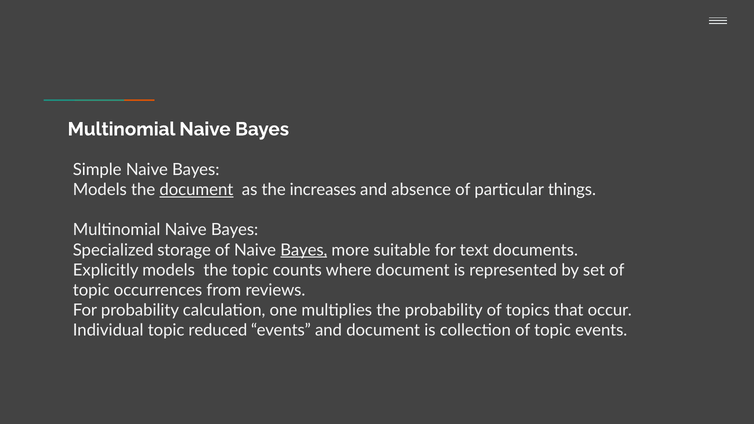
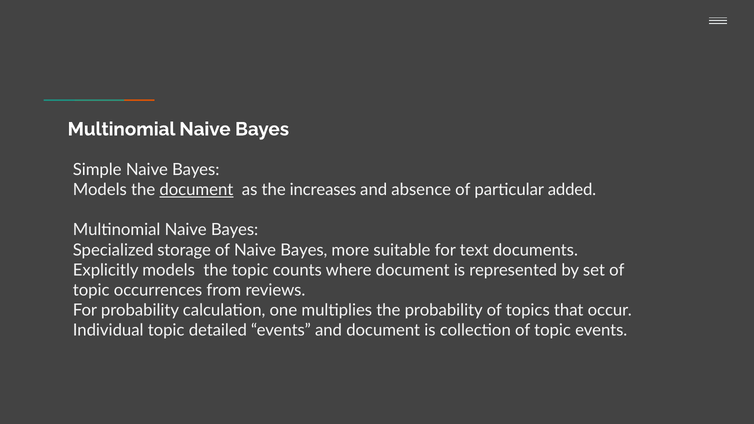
things: things -> added
Bayes at (304, 250) underline: present -> none
reduced: reduced -> detailed
